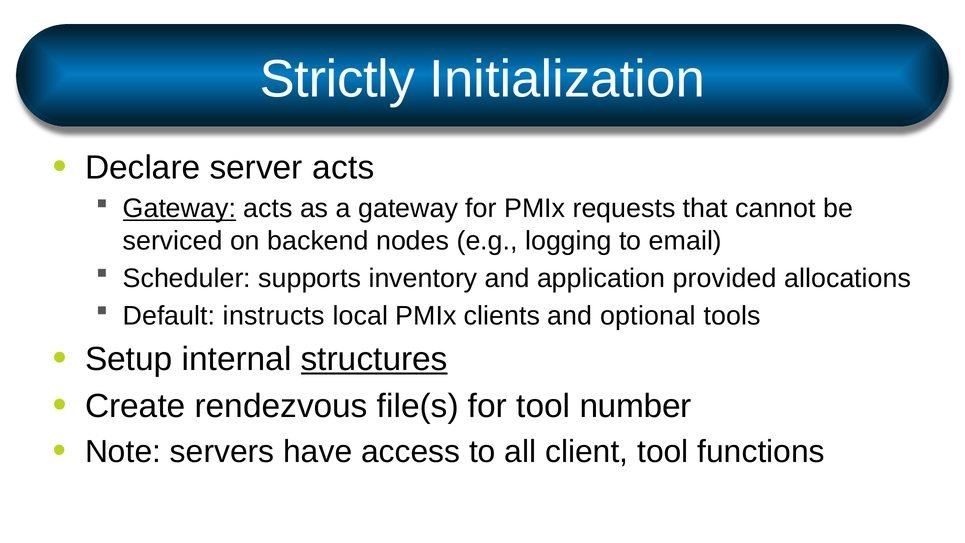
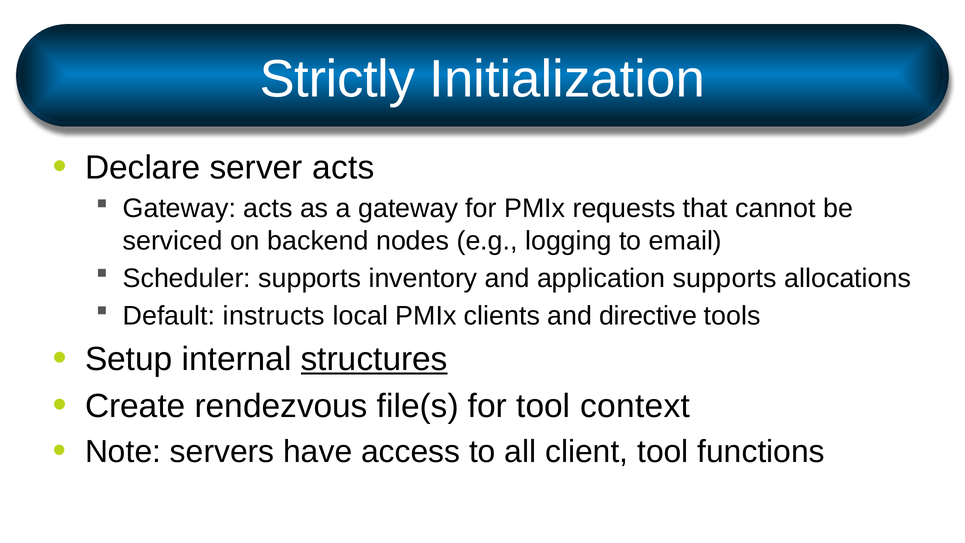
Gateway at (179, 209) underline: present -> none
application provided: provided -> supports
optional: optional -> directive
number: number -> context
